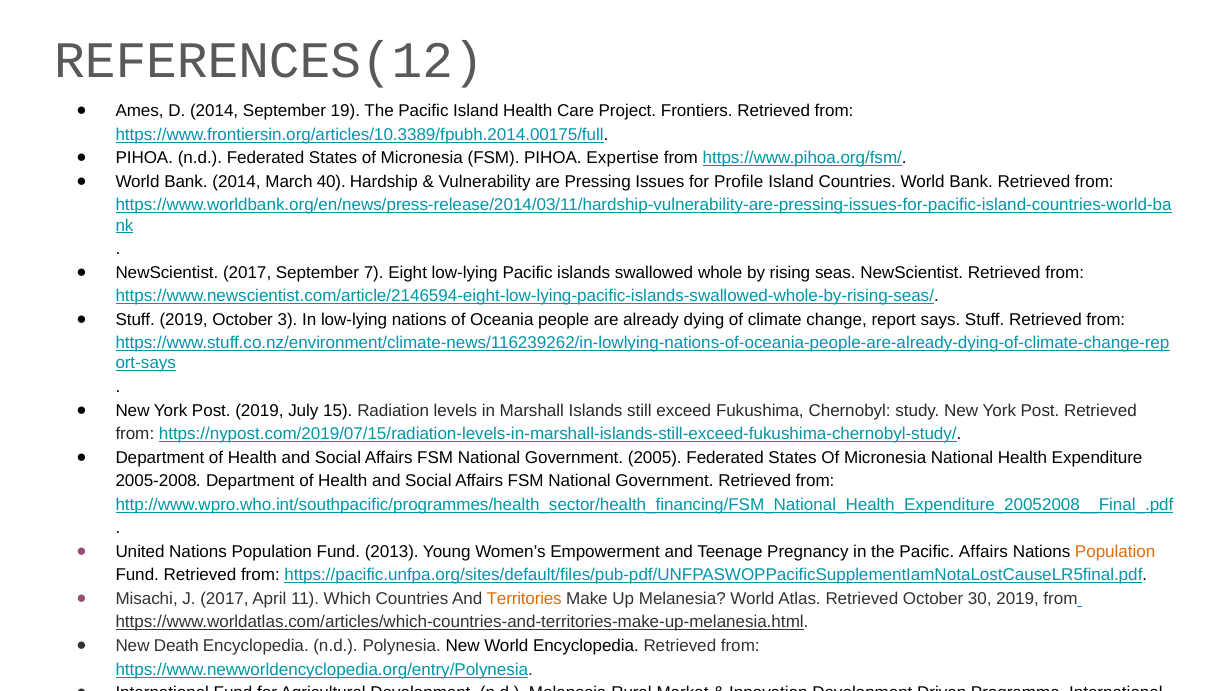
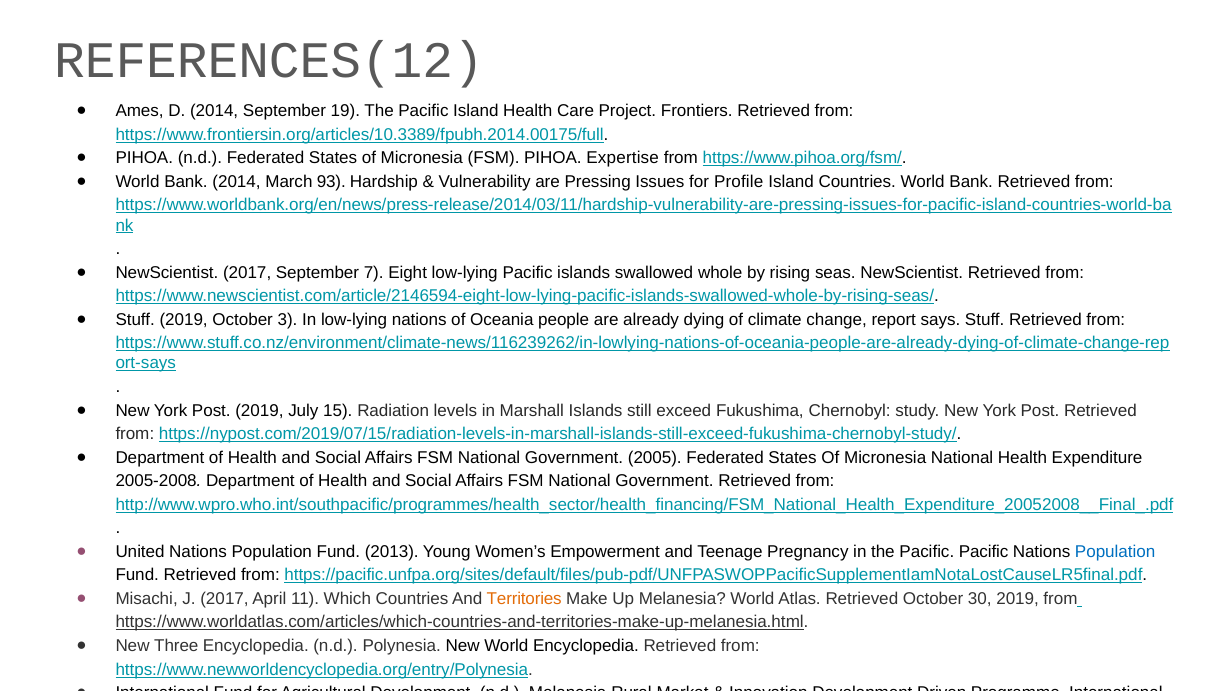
40: 40 -> 93
Pacific Affairs: Affairs -> Pacific
Population at (1115, 552) colour: orange -> blue
Death: Death -> Three
